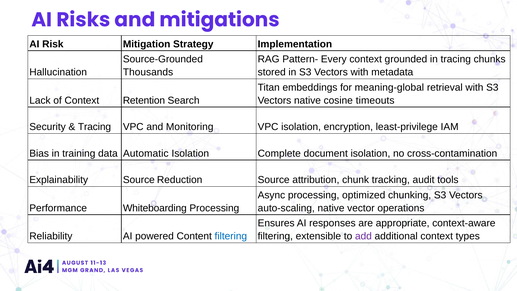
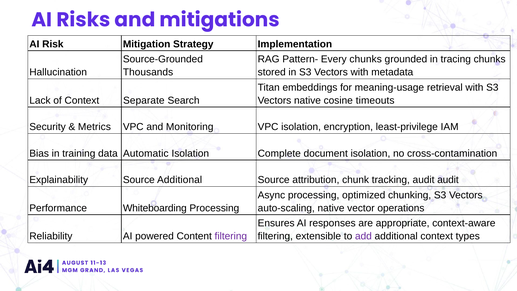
Every context: context -> chunks
meaning-global: meaning-global -> meaning-usage
Retention: Retention -> Separate
Tracing at (95, 127): Tracing -> Metrics
Source Reduction: Reduction -> Additional
audit tools: tools -> audit
filtering at (231, 236) colour: blue -> purple
